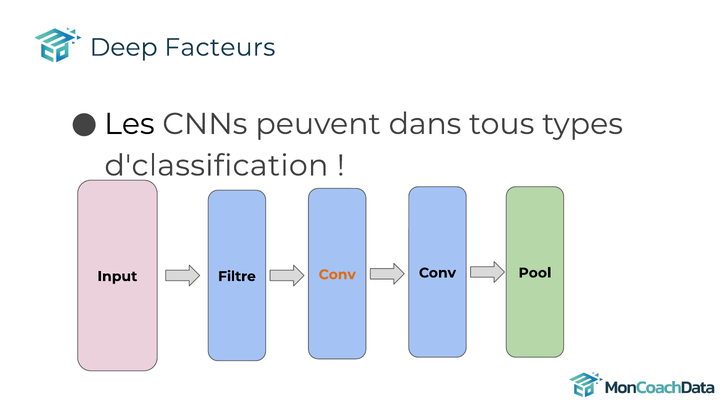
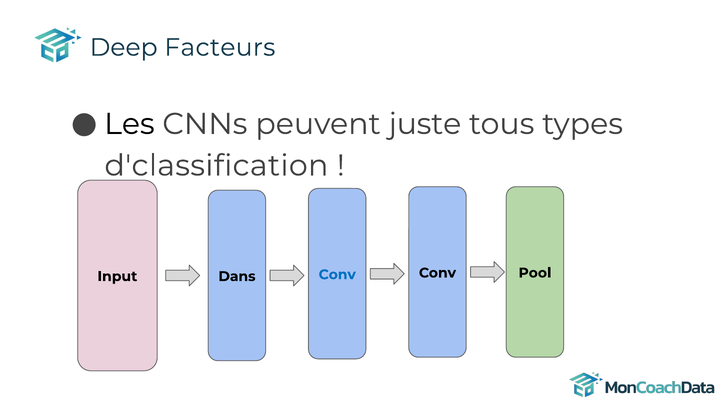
dans: dans -> juste
Conv at (337, 274) colour: orange -> blue
Filtre: Filtre -> Dans
